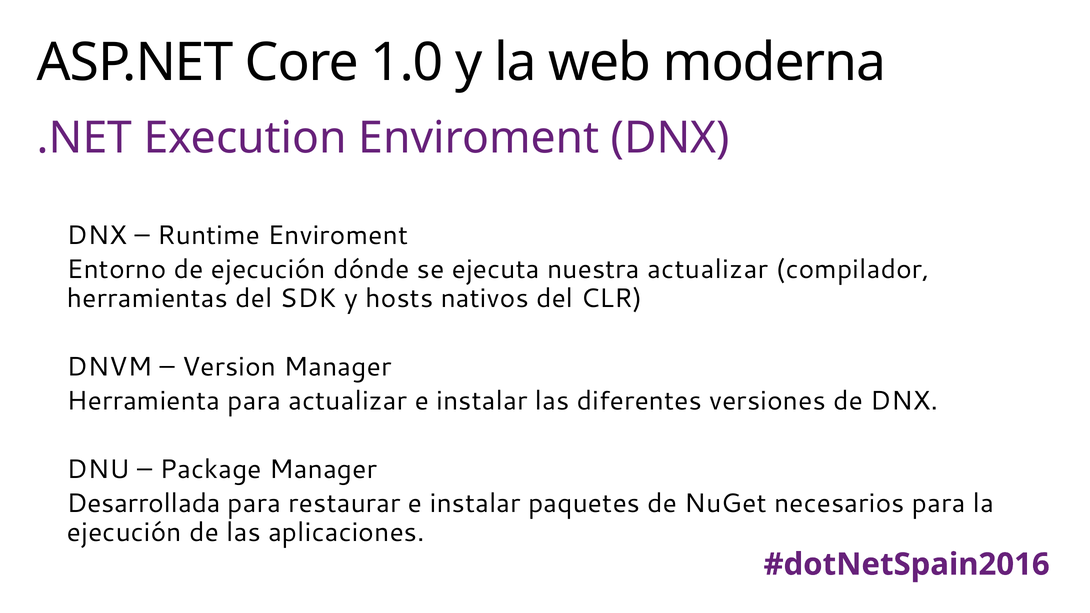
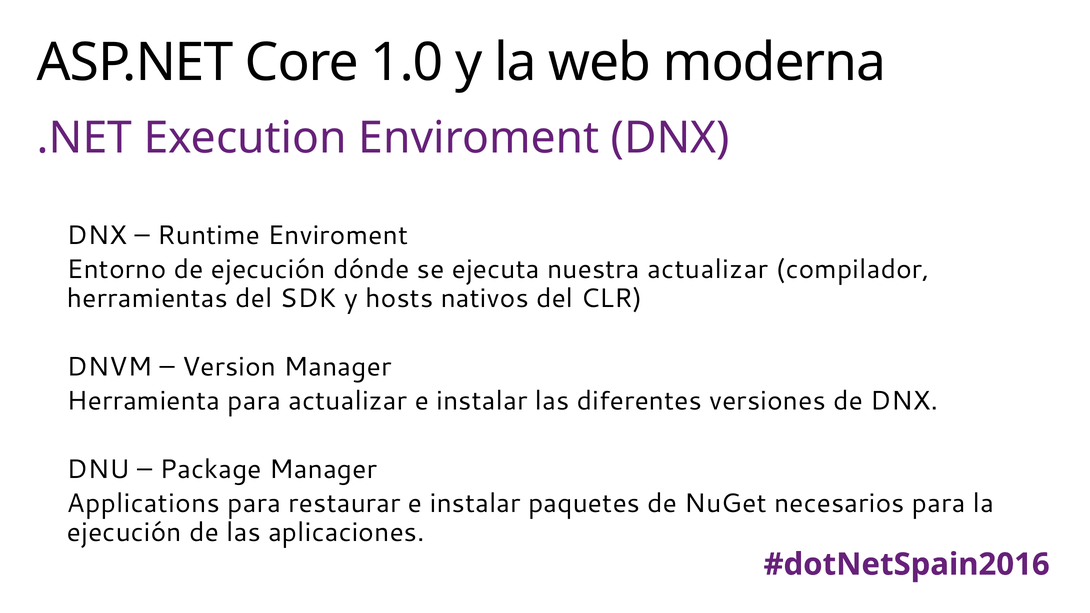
Desarrollada: Desarrollada -> Applications
